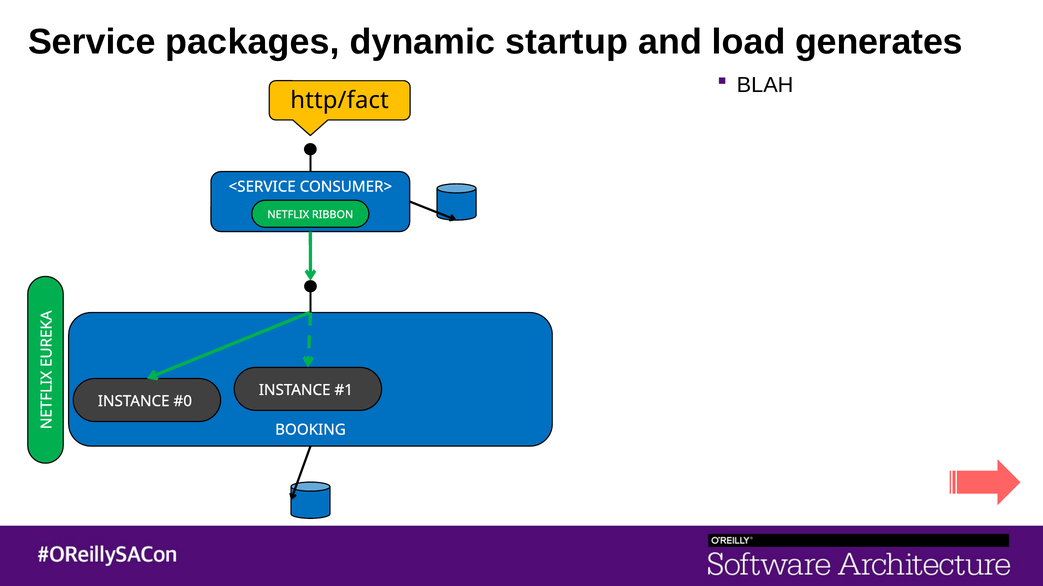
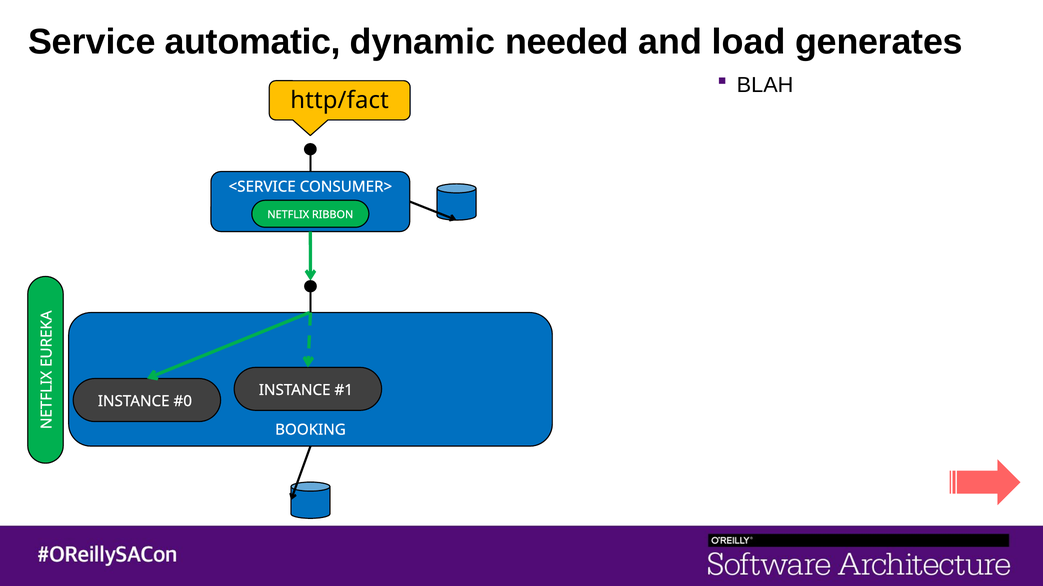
packages: packages -> automatic
startup: startup -> needed
